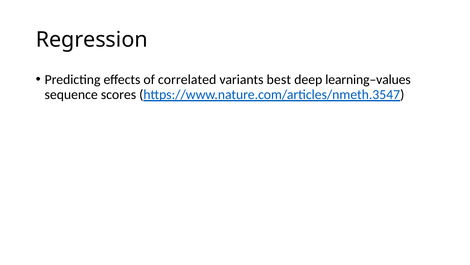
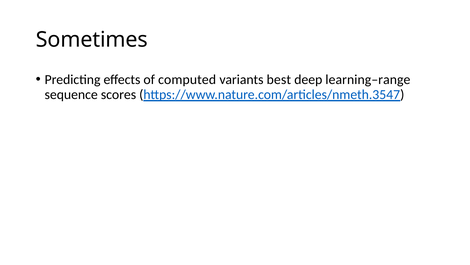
Regression: Regression -> Sometimes
correlated: correlated -> computed
learning–values: learning–values -> learning–range
